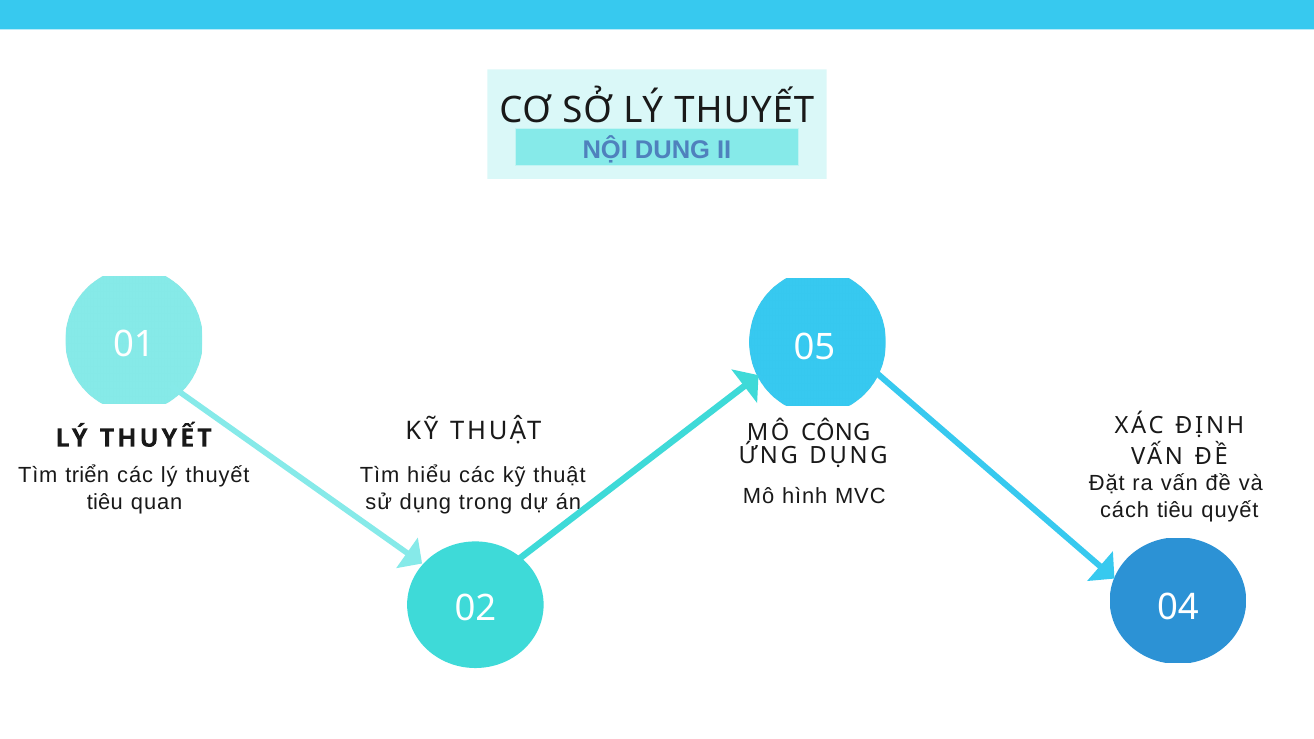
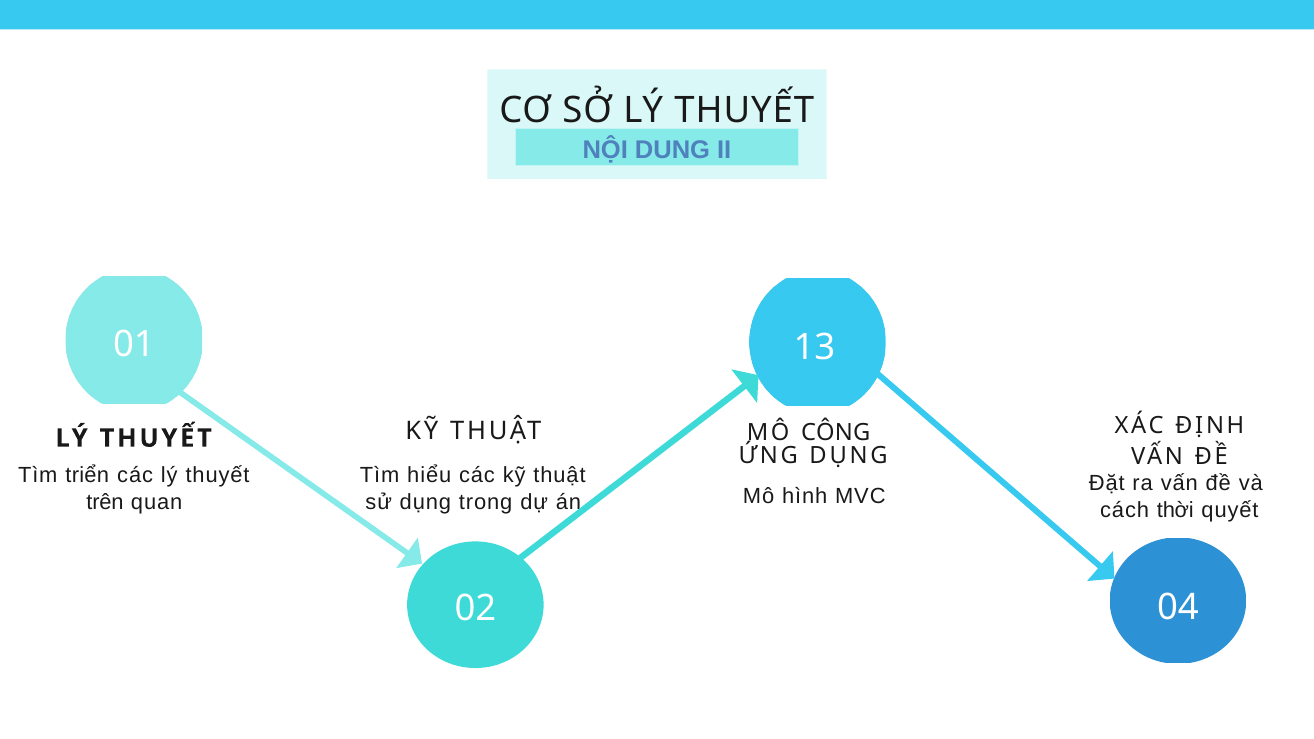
05: 05 -> 13
tiêu at (105, 502): tiêu -> trên
cách tiêu: tiêu -> thời
